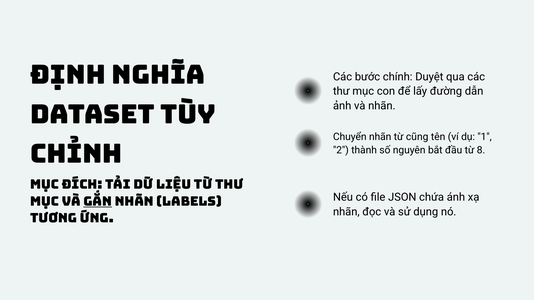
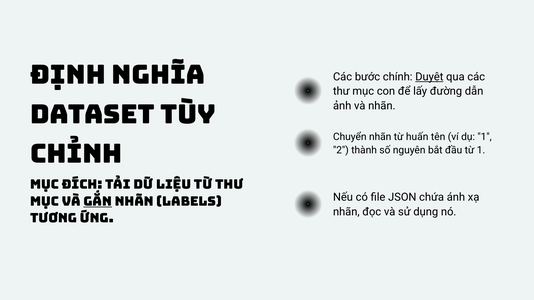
Duyệt underline: none -> present
cũng: cũng -> huấn
từ 8: 8 -> 1
